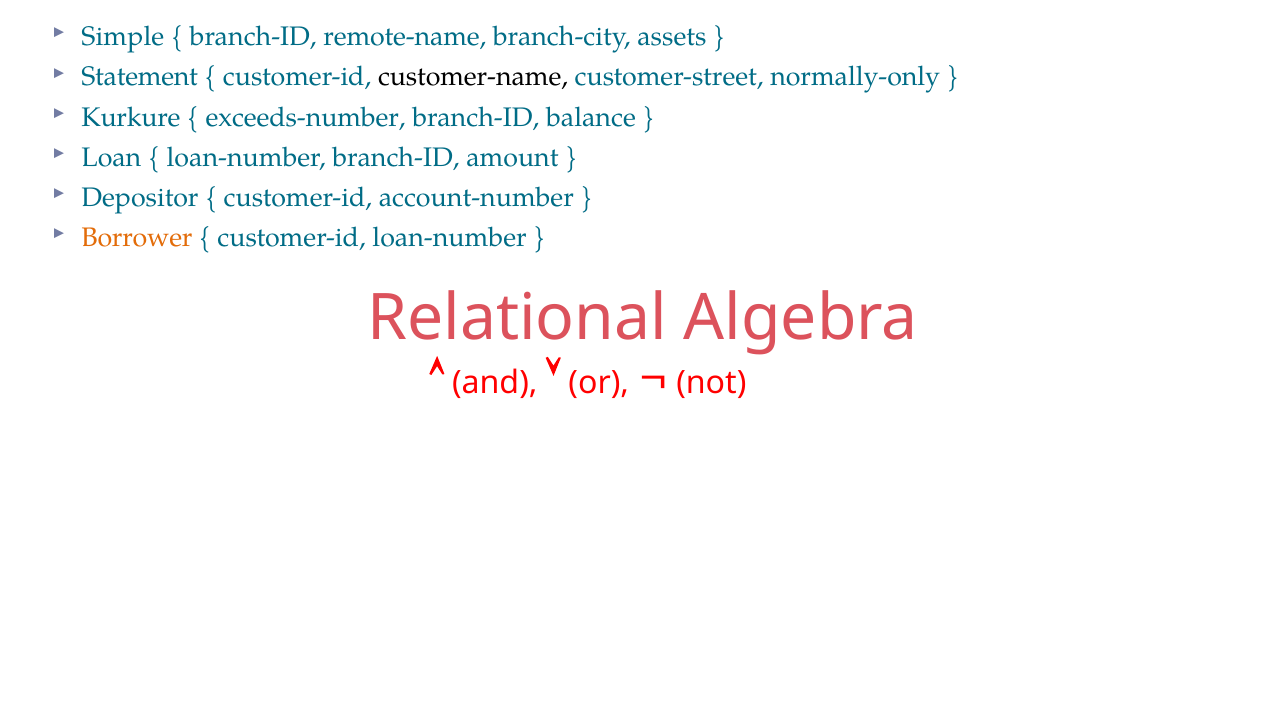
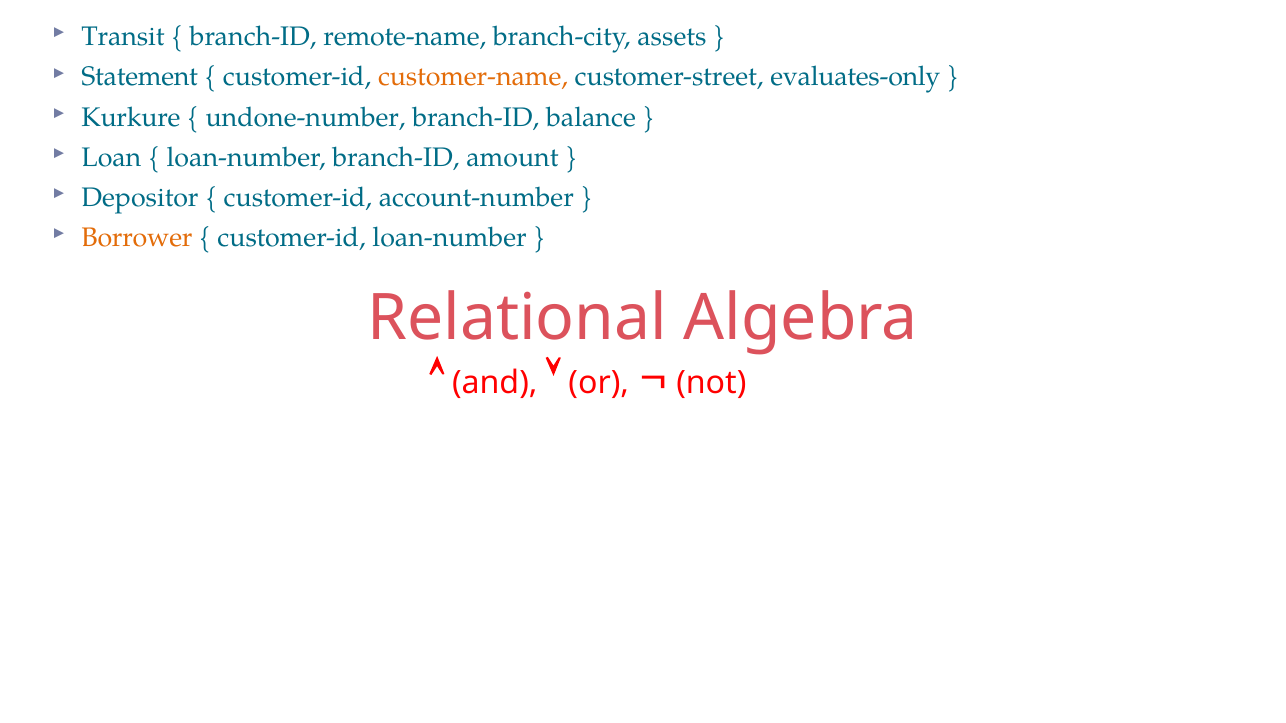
Simple: Simple -> Transit
customer-name colour: black -> orange
normally-only: normally-only -> evaluates-only
exceeds-number: exceeds-number -> undone-number
